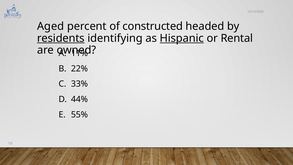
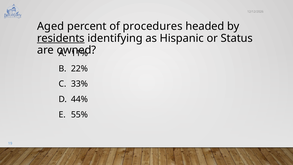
constructed: constructed -> procedures
Hispanic underline: present -> none
Rental: Rental -> Status
